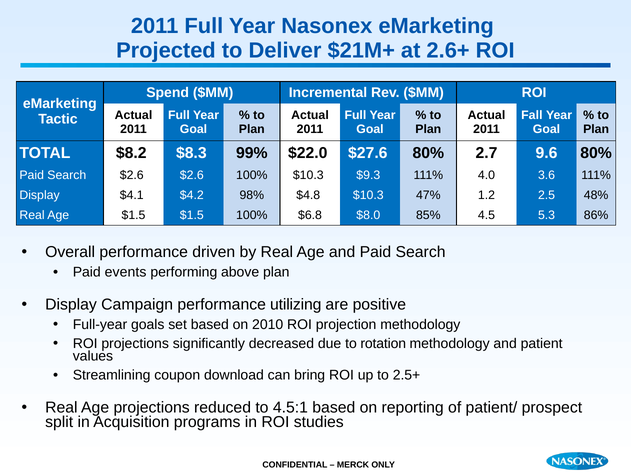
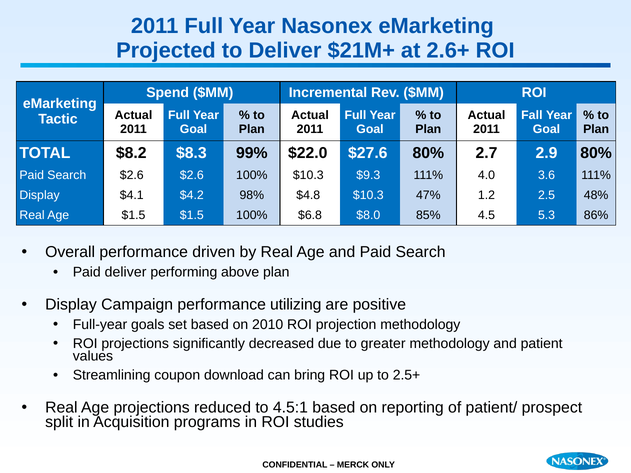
9.6: 9.6 -> 2.9
Paid events: events -> deliver
rotation: rotation -> greater
